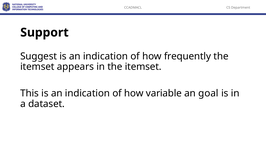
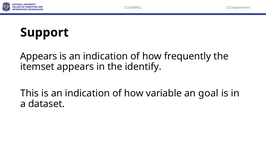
Suggest at (39, 56): Suggest -> Appears
in the itemset: itemset -> identify
